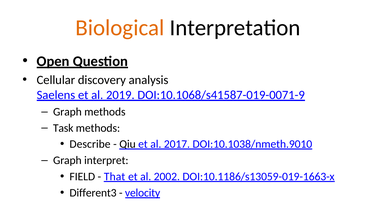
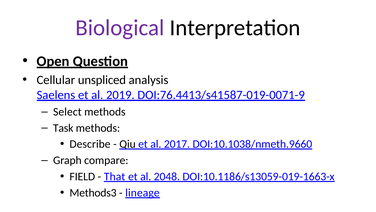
Biological colour: orange -> purple
discovery: discovery -> unspliced
DOI:10.1068/s41587-019-0071-9: DOI:10.1068/s41587-019-0071-9 -> DOI:76.4413/s41587-019-0071-9
Graph at (67, 112): Graph -> Select
DOI:10.1038/nmeth.9010: DOI:10.1038/nmeth.9010 -> DOI:10.1038/nmeth.9660
interpret: interpret -> compare
2002: 2002 -> 2048
Different3: Different3 -> Methods3
velocity: velocity -> lineage
